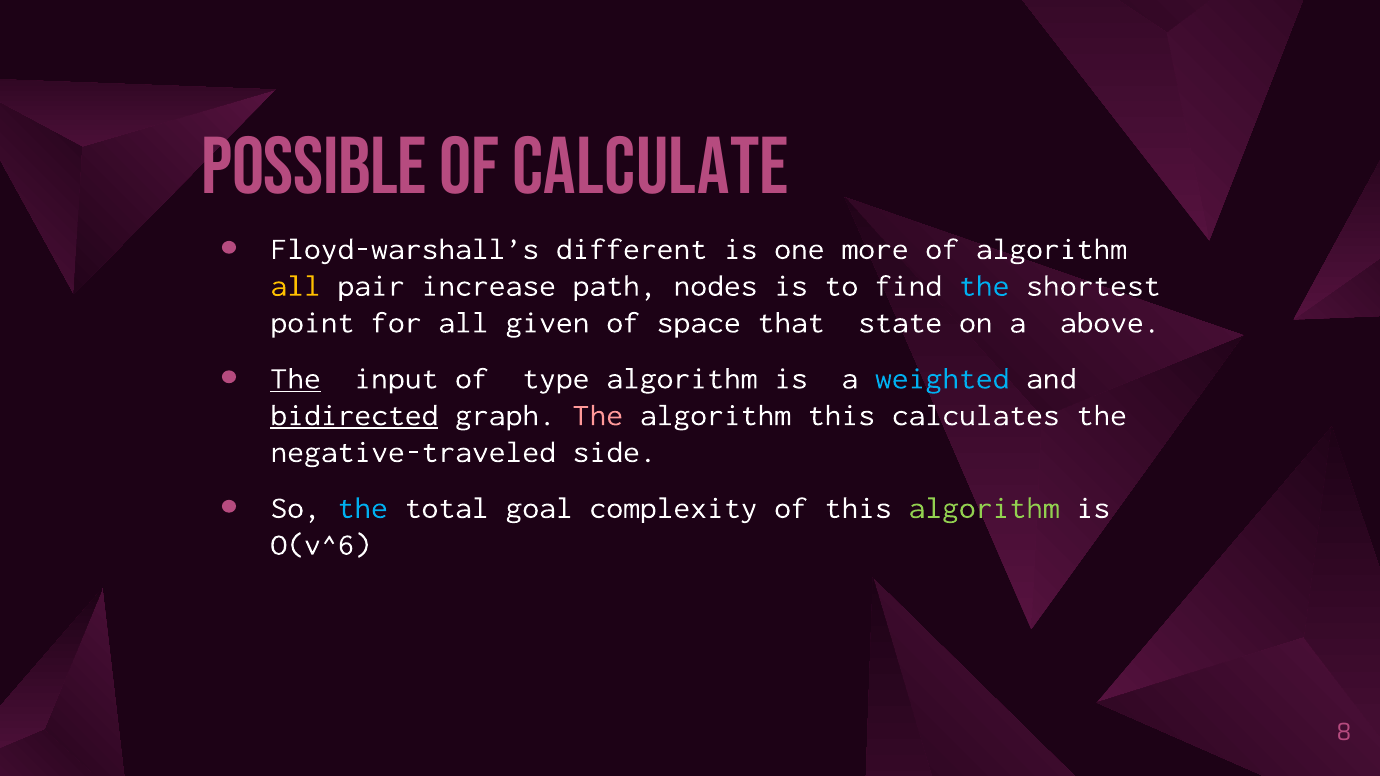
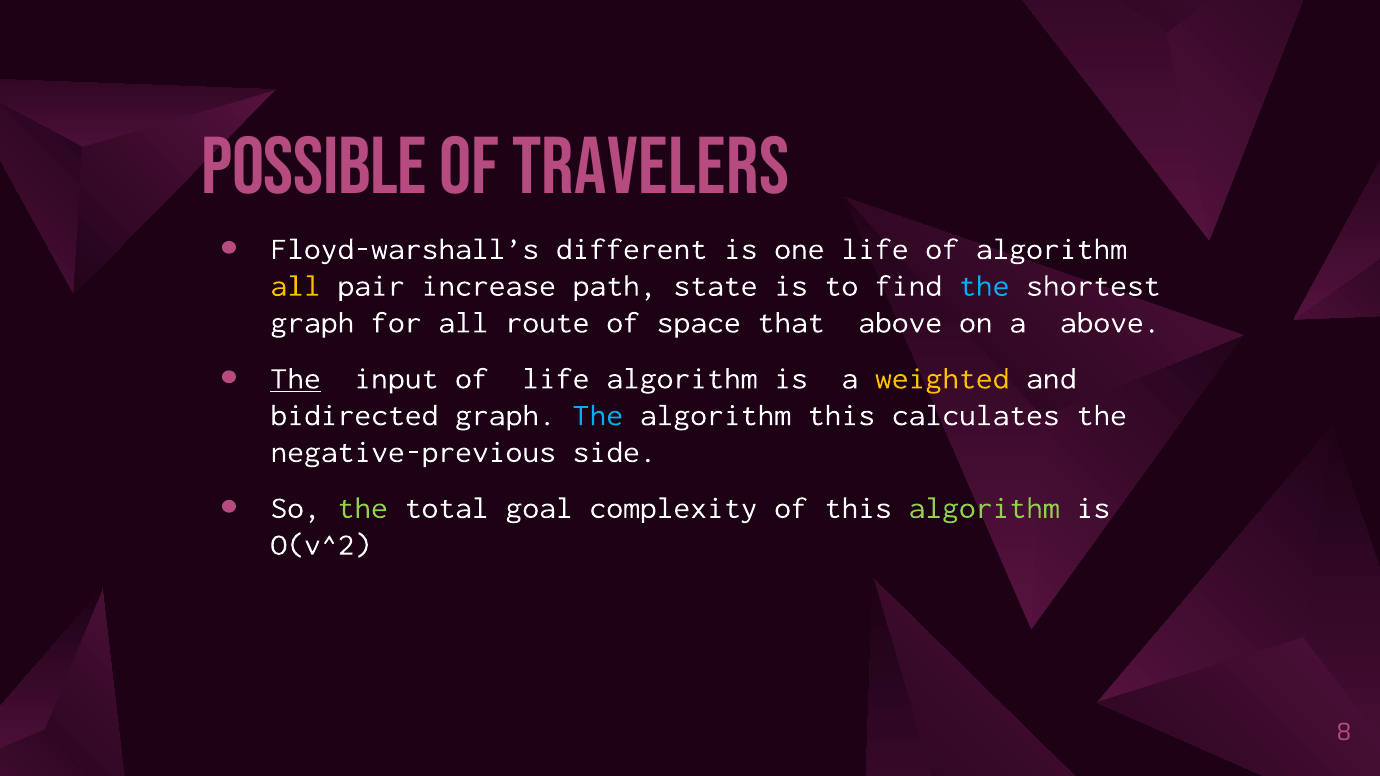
calculate: calculate -> travelers
one more: more -> life
nodes: nodes -> state
point at (312, 322): point -> graph
given: given -> route
that state: state -> above
of type: type -> life
weighted colour: light blue -> yellow
bidirected underline: present -> none
The at (598, 415) colour: pink -> light blue
negative-traveled: negative-traveled -> negative-previous
the at (363, 508) colour: light blue -> light green
O(v^6: O(v^6 -> O(v^2
